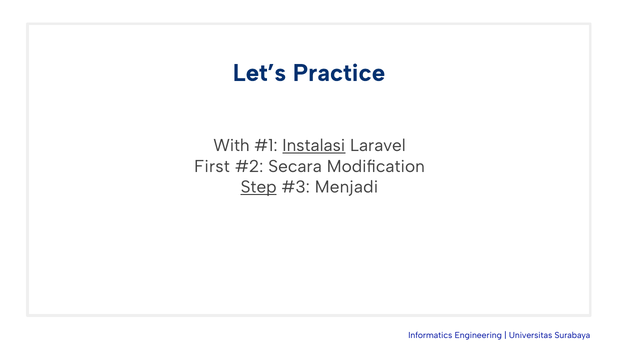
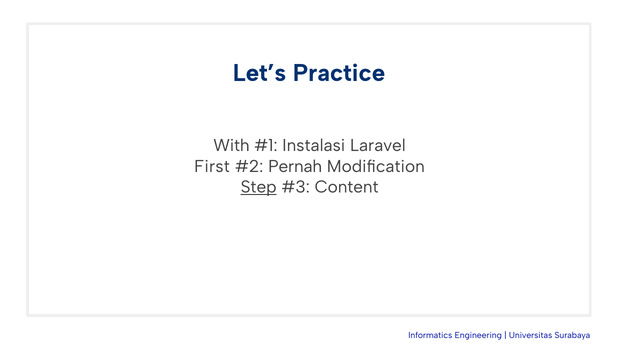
Instalasi underline: present -> none
Secara: Secara -> Pernah
Menjadi: Menjadi -> Content
